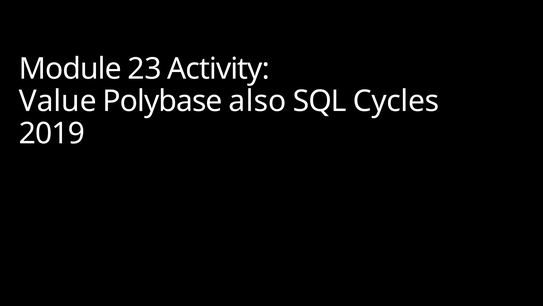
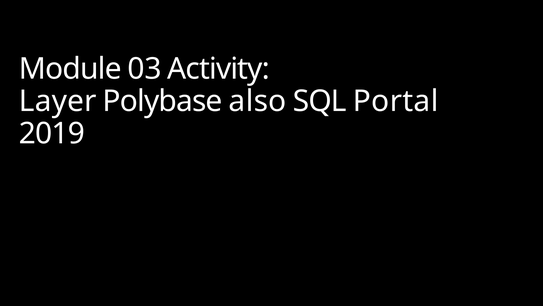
23: 23 -> 03
Value: Value -> Layer
Cycles: Cycles -> Portal
